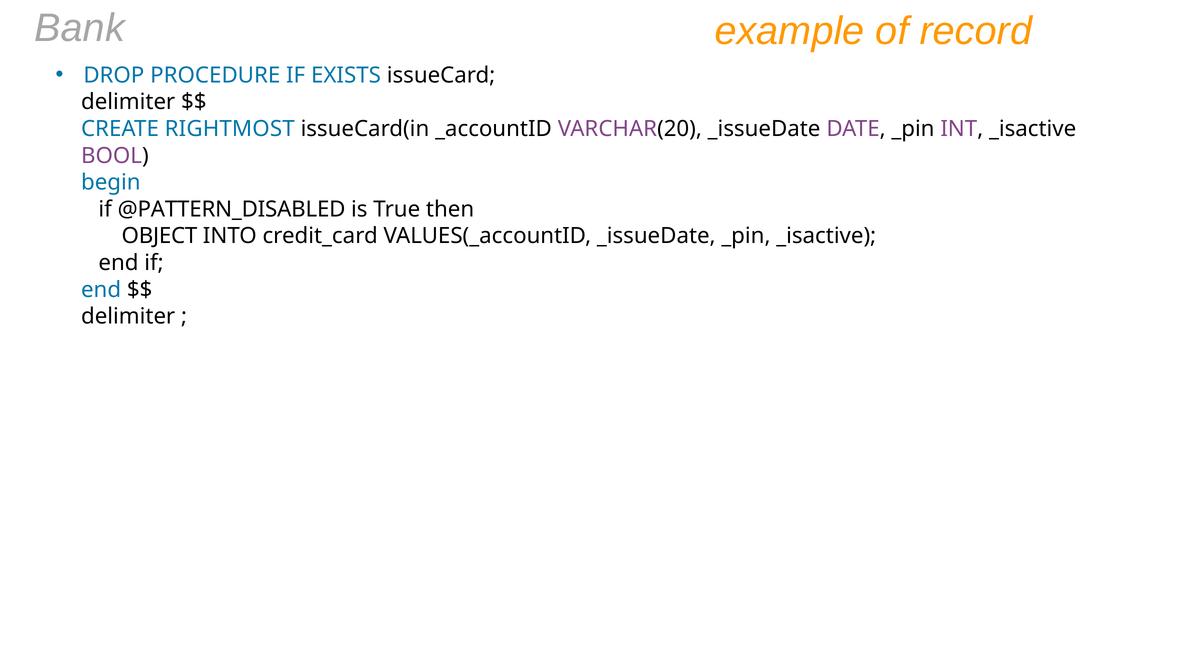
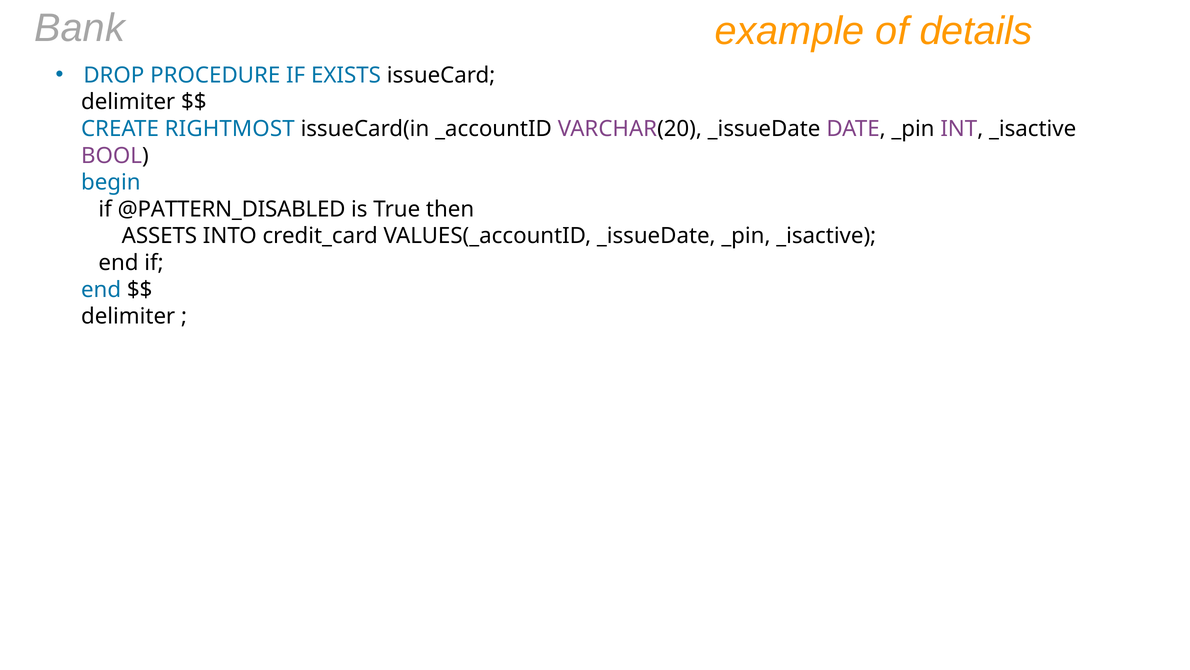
record: record -> details
OBJECT: OBJECT -> ASSETS
